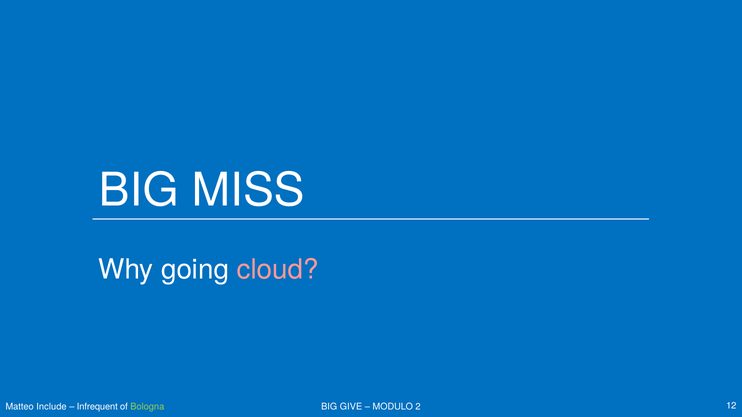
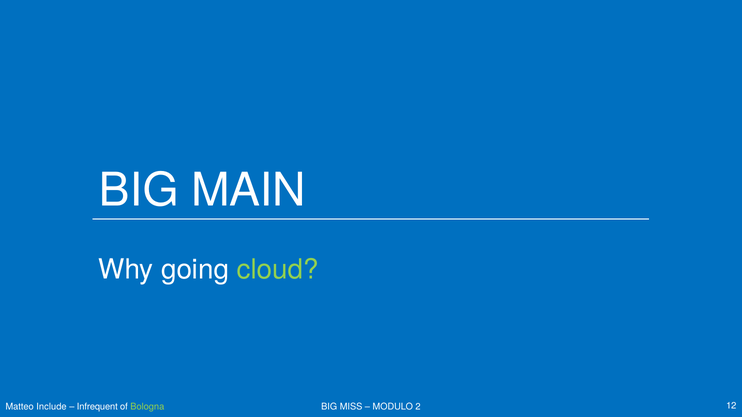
MISS: MISS -> MAIN
cloud colour: pink -> light green
GIVE: GIVE -> MISS
